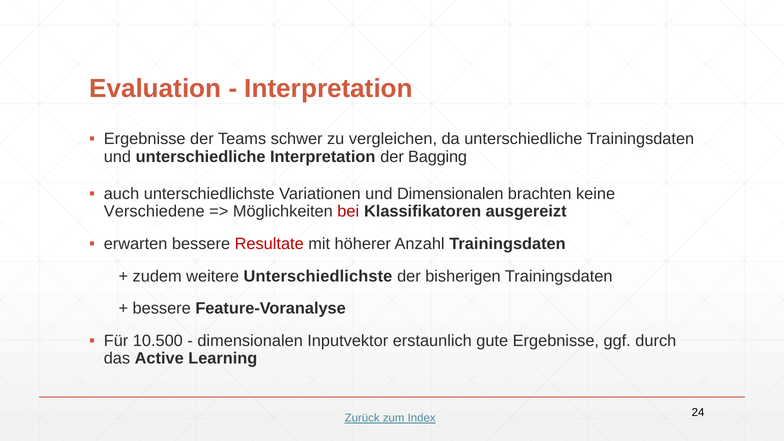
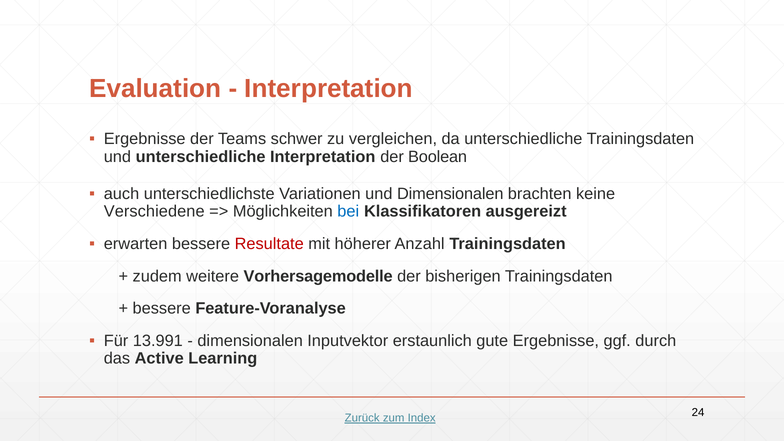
Bagging: Bagging -> Boolean
bei colour: red -> blue
weitere Unterschiedlichste: Unterschiedlichste -> Vorhersagemodelle
10.500: 10.500 -> 13.991
